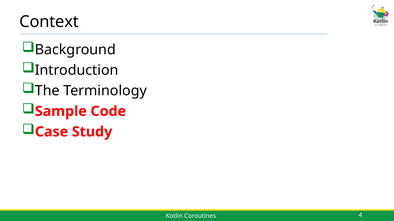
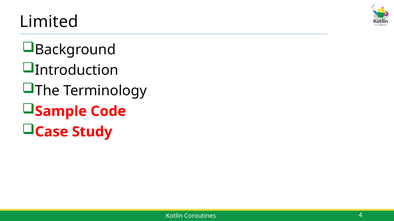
Context: Context -> Limited
